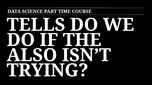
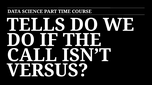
ALSO: ALSO -> CALL
TRYING: TRYING -> VERSUS
